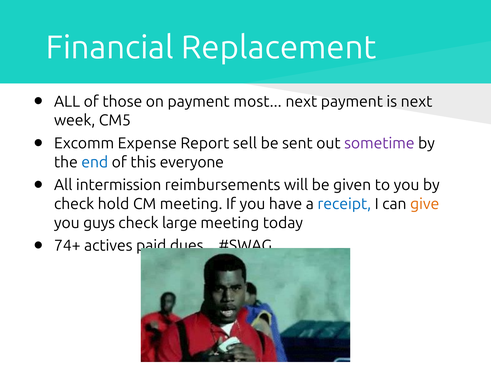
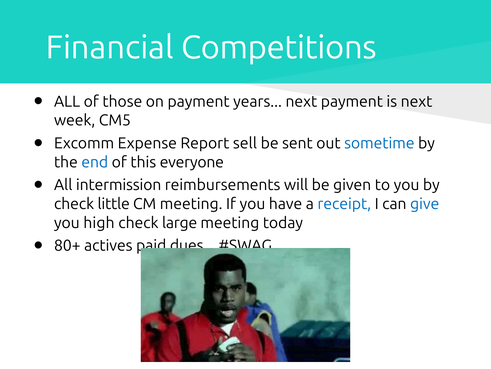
Replacement: Replacement -> Competitions
most: most -> years
sometime colour: purple -> blue
hold: hold -> little
give colour: orange -> blue
guys: guys -> high
74+: 74+ -> 80+
